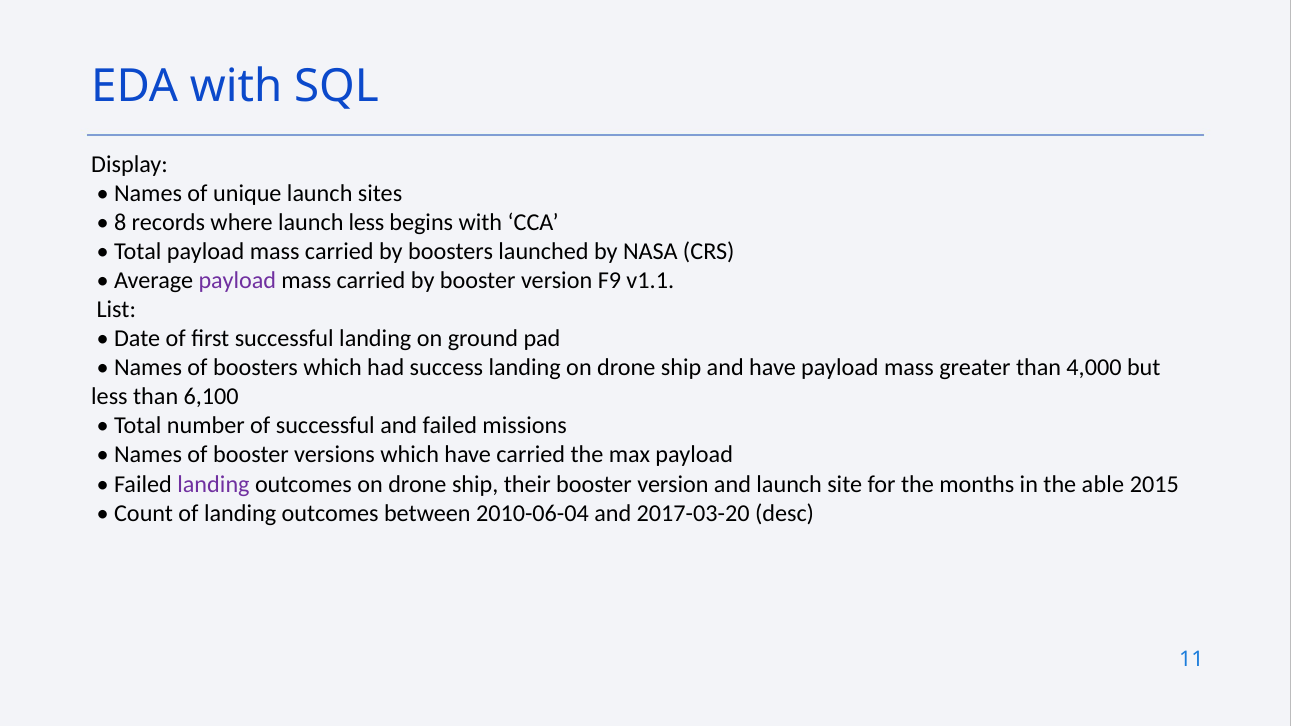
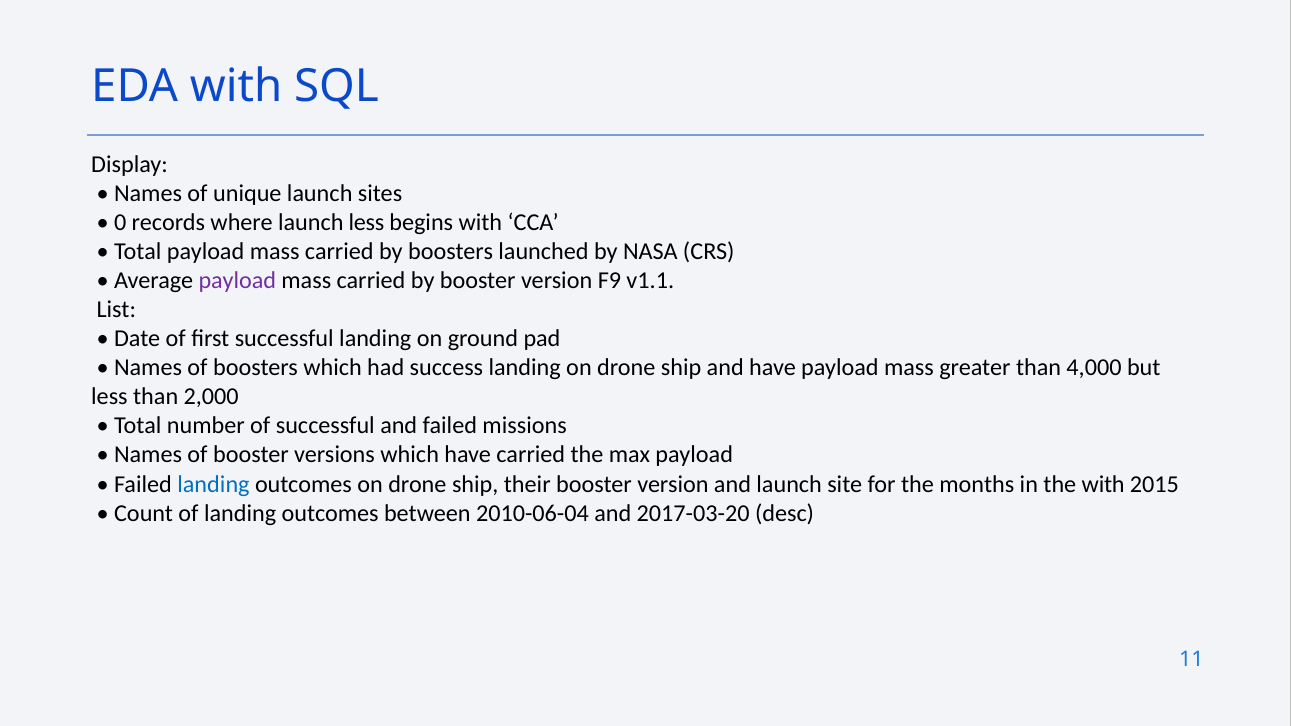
8: 8 -> 0
6,100: 6,100 -> 2,000
landing at (213, 484) colour: purple -> blue
the able: able -> with
